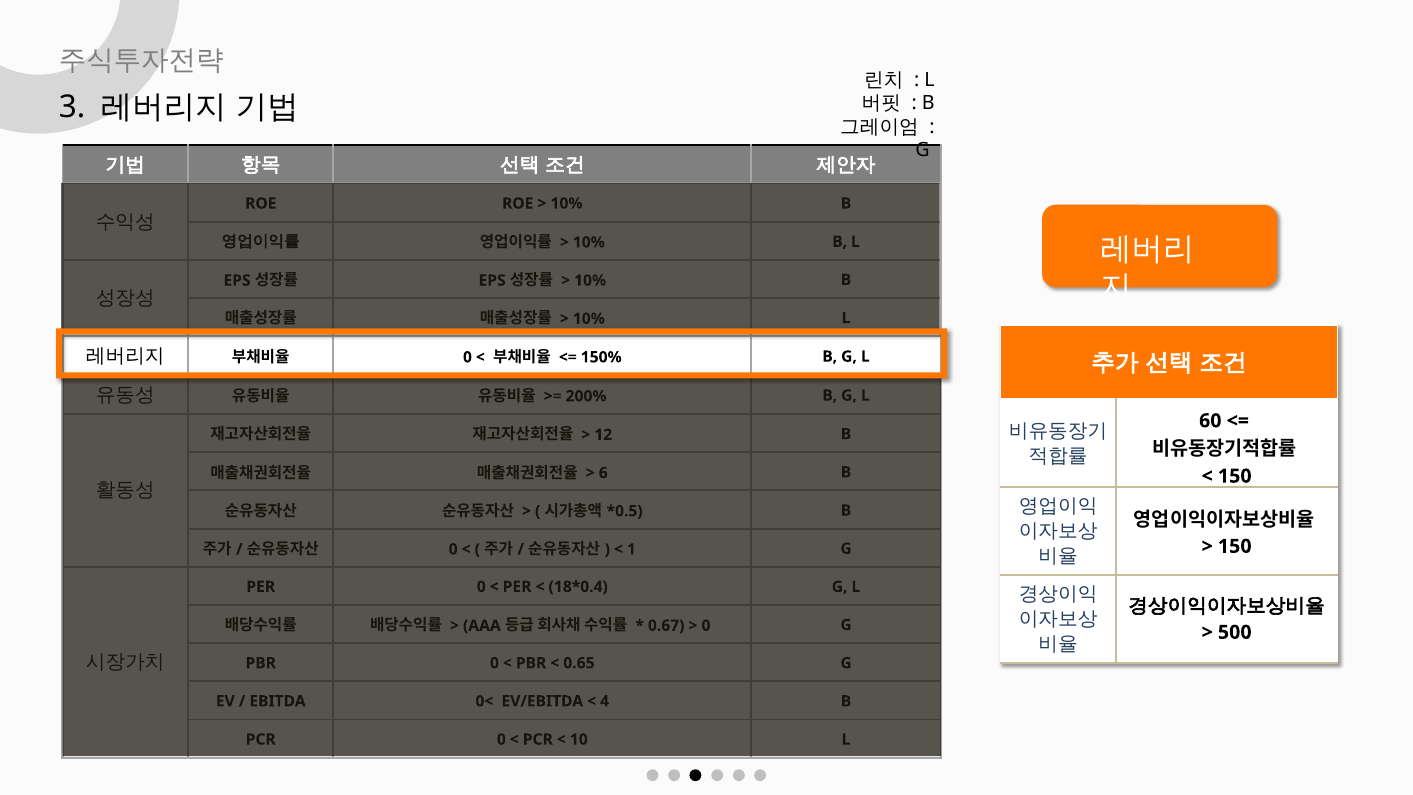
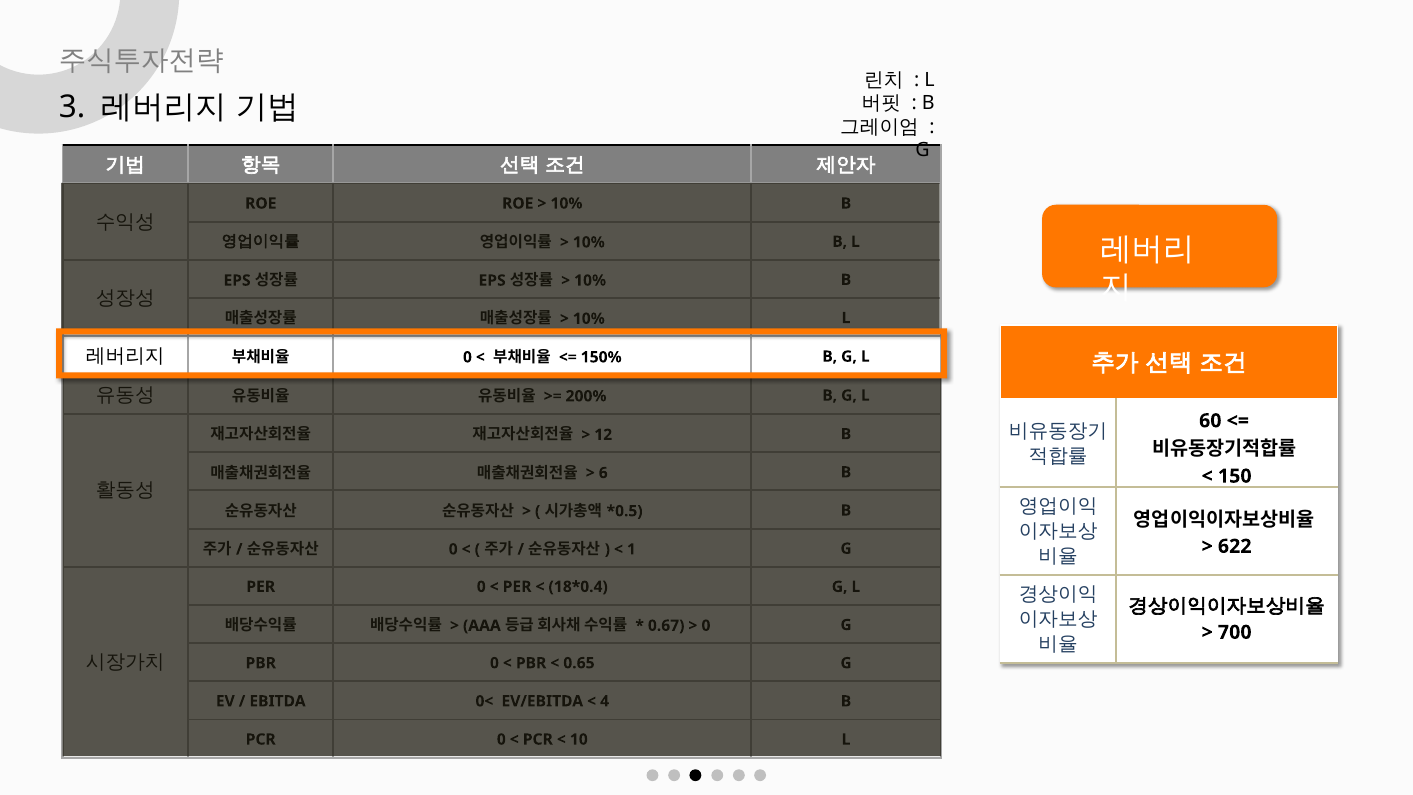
150 at (1235, 546): 150 -> 622
500: 500 -> 700
